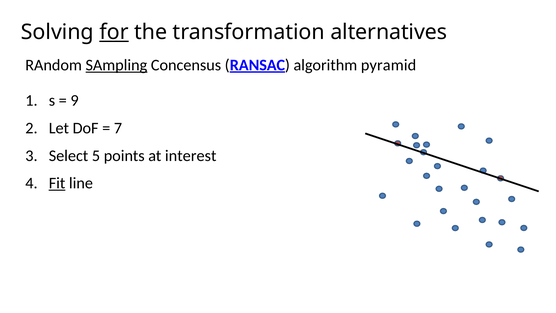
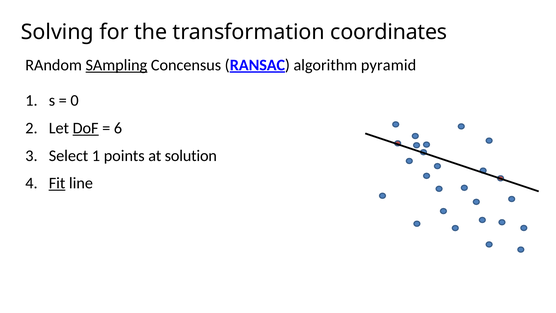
for underline: present -> none
alternatives: alternatives -> coordinates
9: 9 -> 0
DoF underline: none -> present
7: 7 -> 6
Select 5: 5 -> 1
interest: interest -> solution
